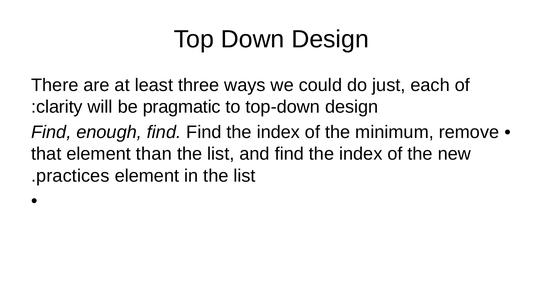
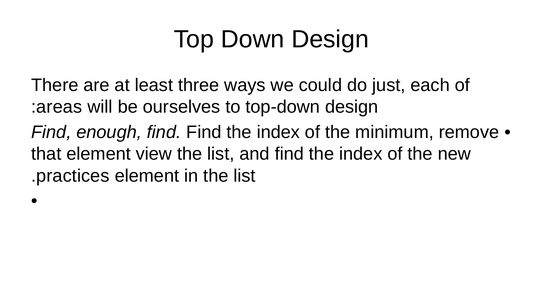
clarity: clarity -> areas
pragmatic: pragmatic -> ourselves
than: than -> view
